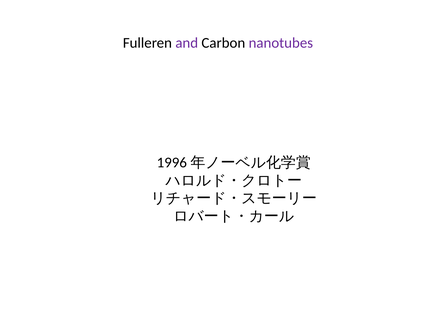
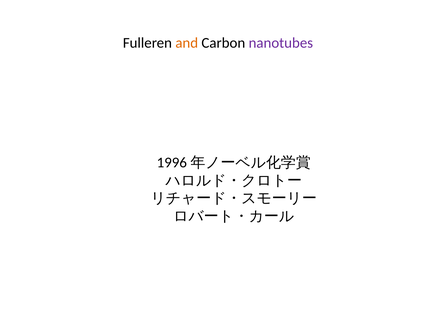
and colour: purple -> orange
